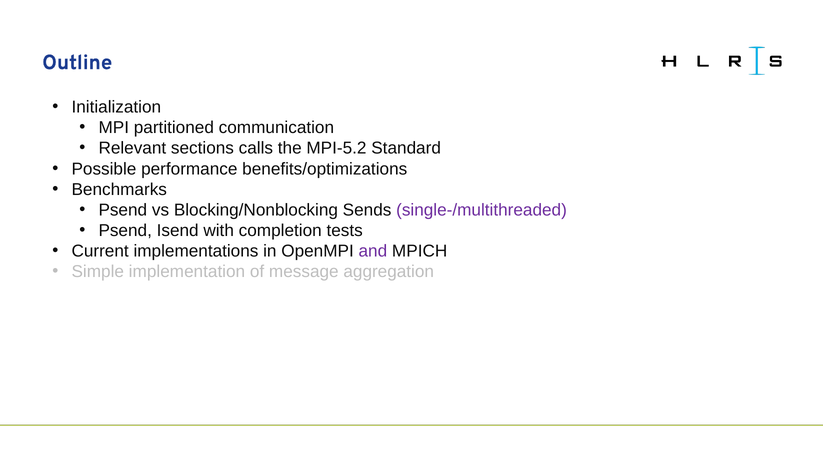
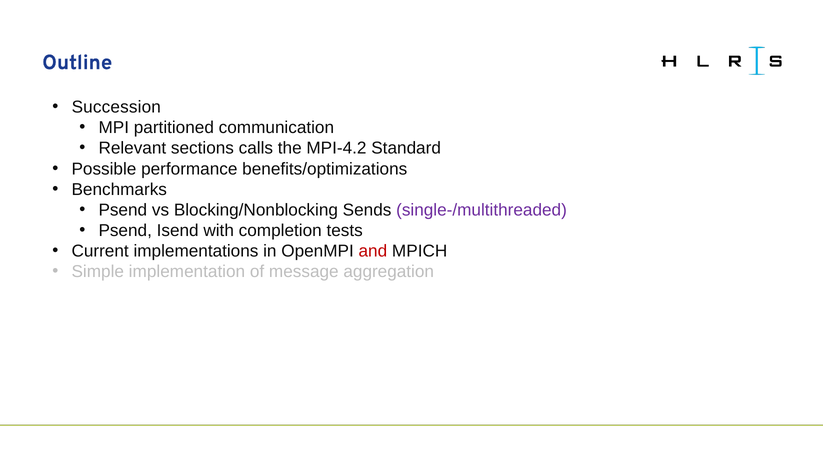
Initialization: Initialization -> Succession
MPI-5.2: MPI-5.2 -> MPI-4.2
and colour: purple -> red
